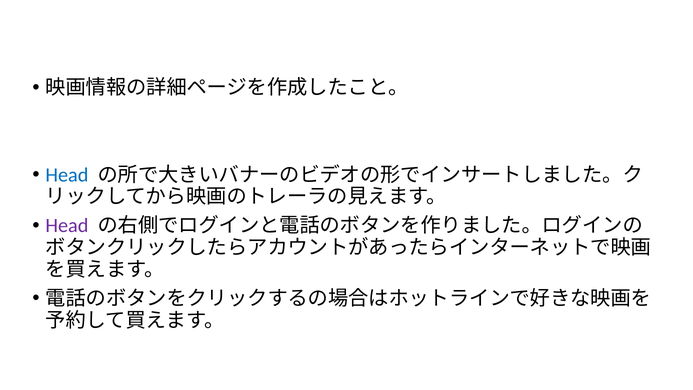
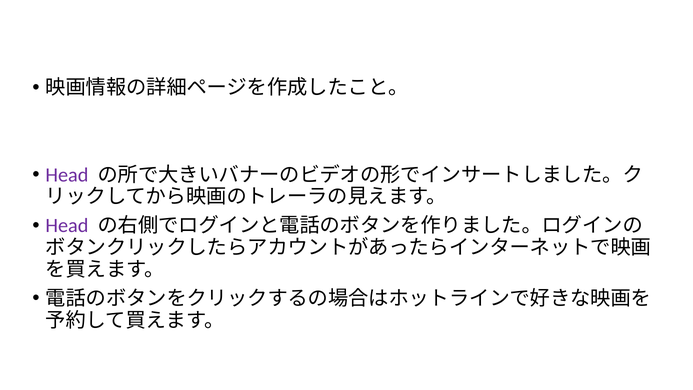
Head at (67, 175) colour: blue -> purple
